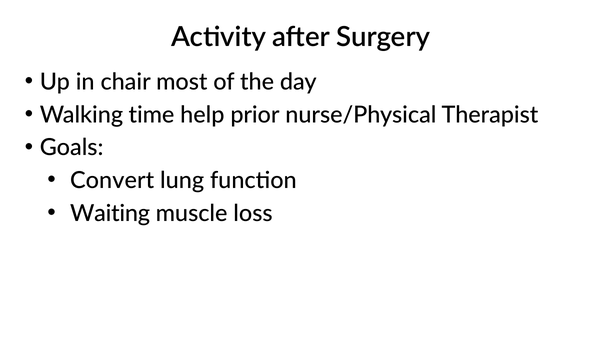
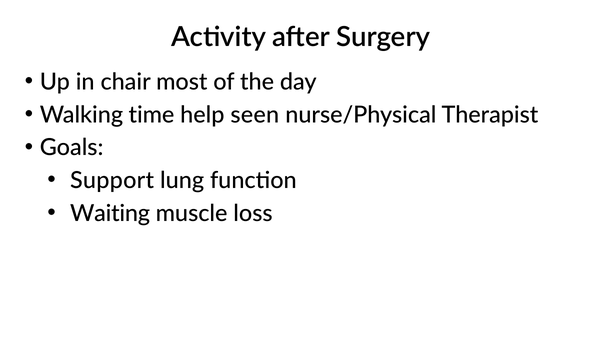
prior: prior -> seen
Convert: Convert -> Support
